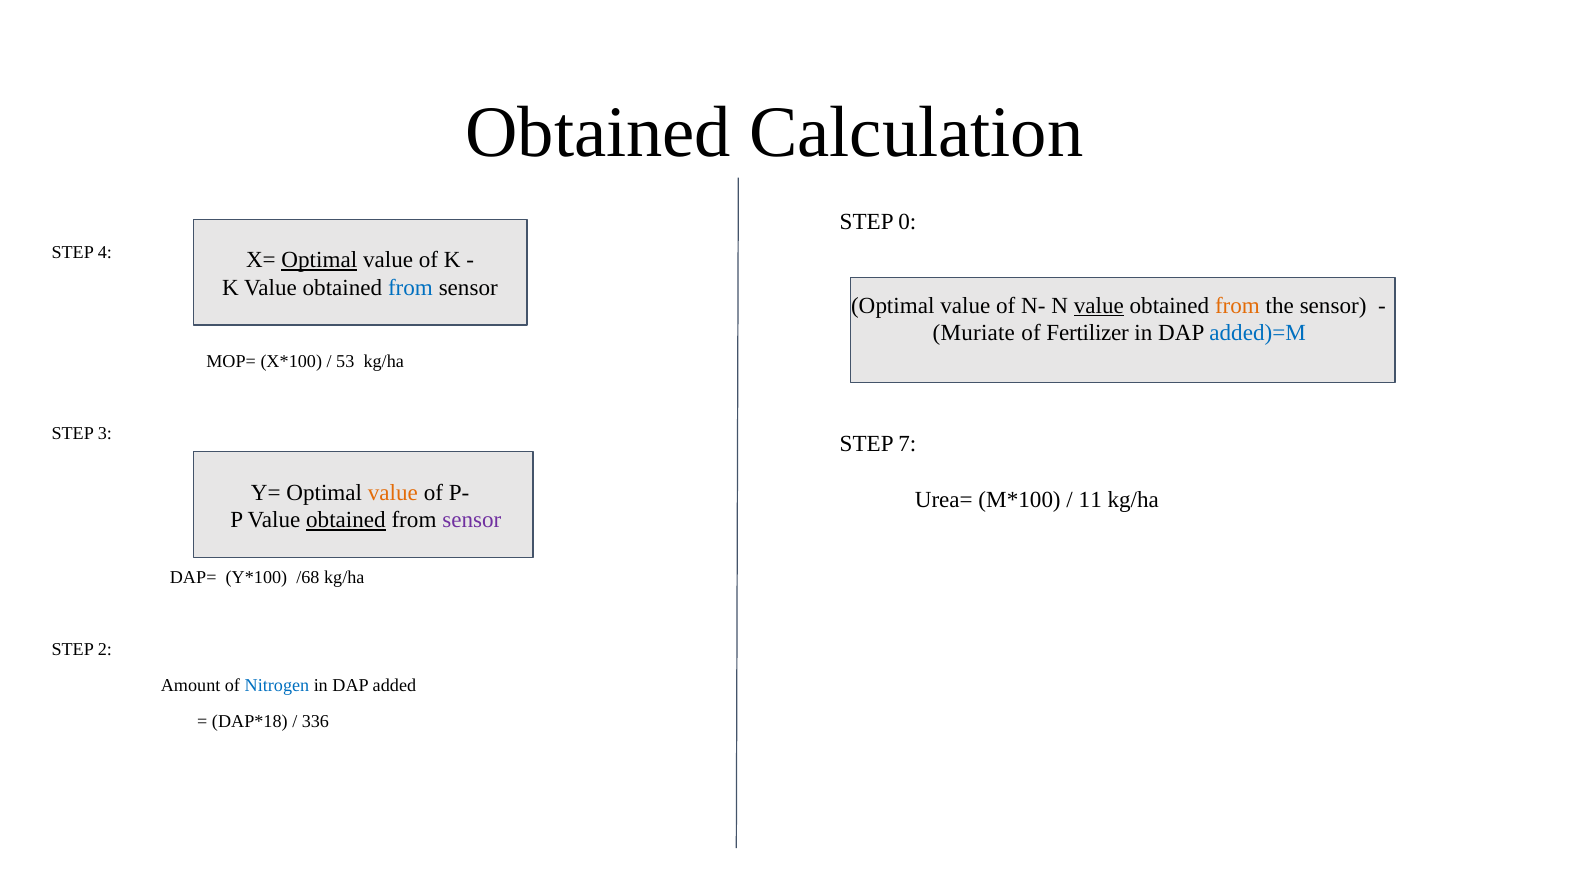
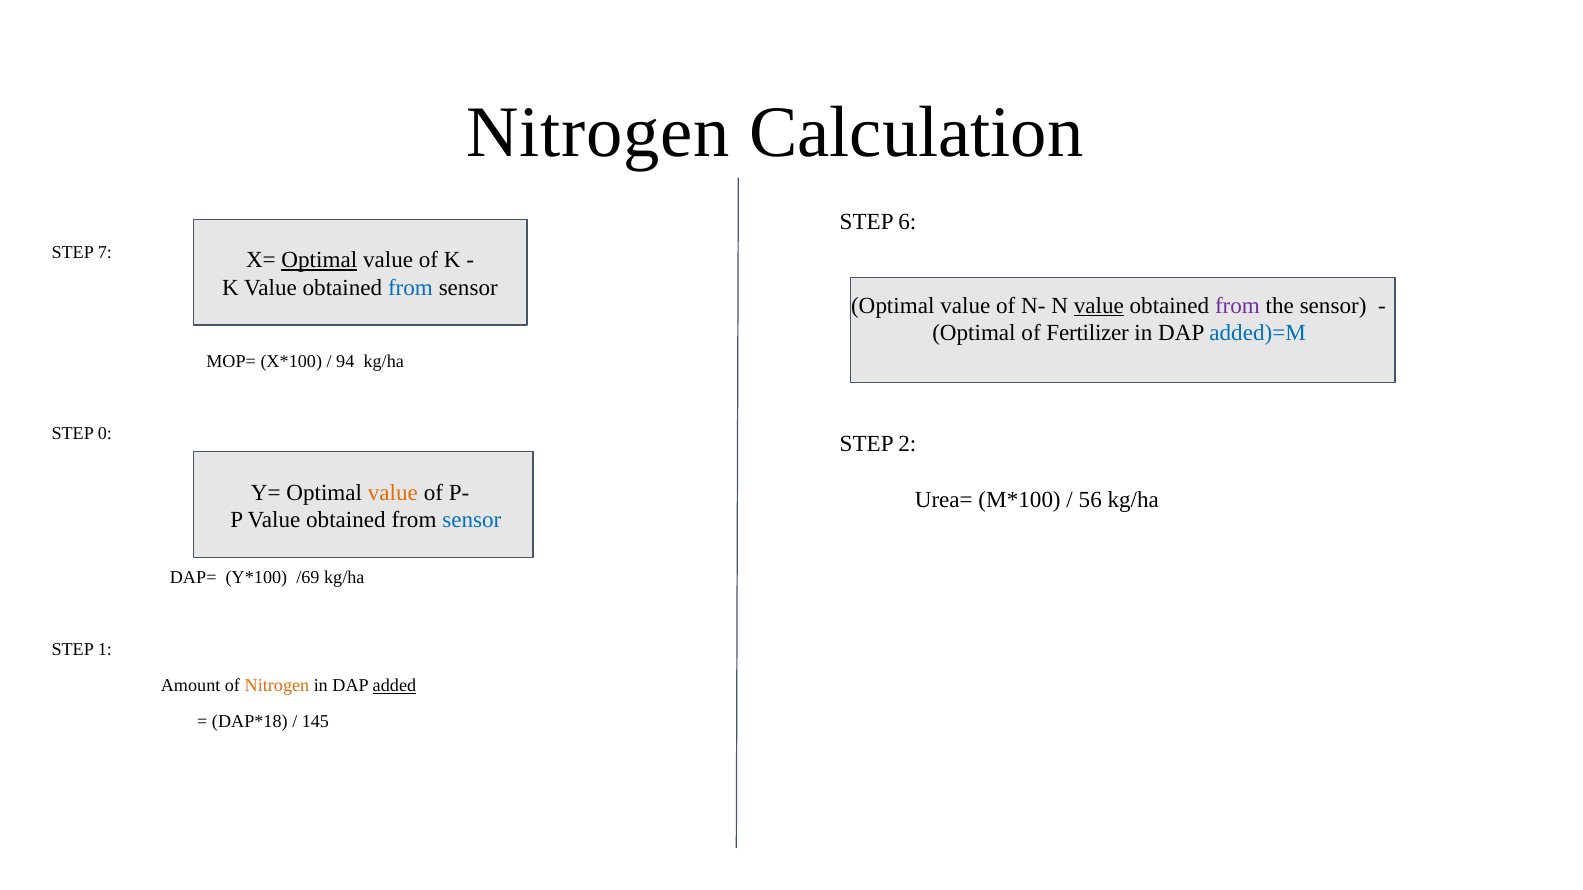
Obtained at (598, 133): Obtained -> Nitrogen
0: 0 -> 6
4: 4 -> 7
from at (1237, 306) colour: orange -> purple
Muriate at (974, 333): Muriate -> Optimal
53: 53 -> 94
3: 3 -> 0
7: 7 -> 2
11: 11 -> 56
obtained at (346, 520) underline: present -> none
sensor at (472, 520) colour: purple -> blue
/68: /68 -> /69
2: 2 -> 1
Nitrogen at (277, 686) colour: blue -> orange
added underline: none -> present
336: 336 -> 145
